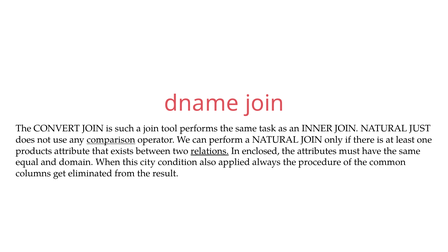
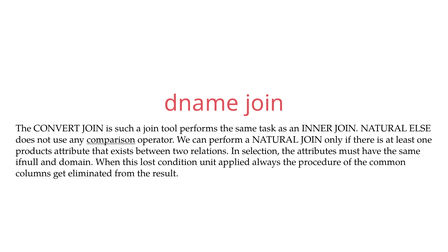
JUST: JUST -> ELSE
relations underline: present -> none
enclosed: enclosed -> selection
equal: equal -> ifnull
city: city -> lost
also: also -> unit
